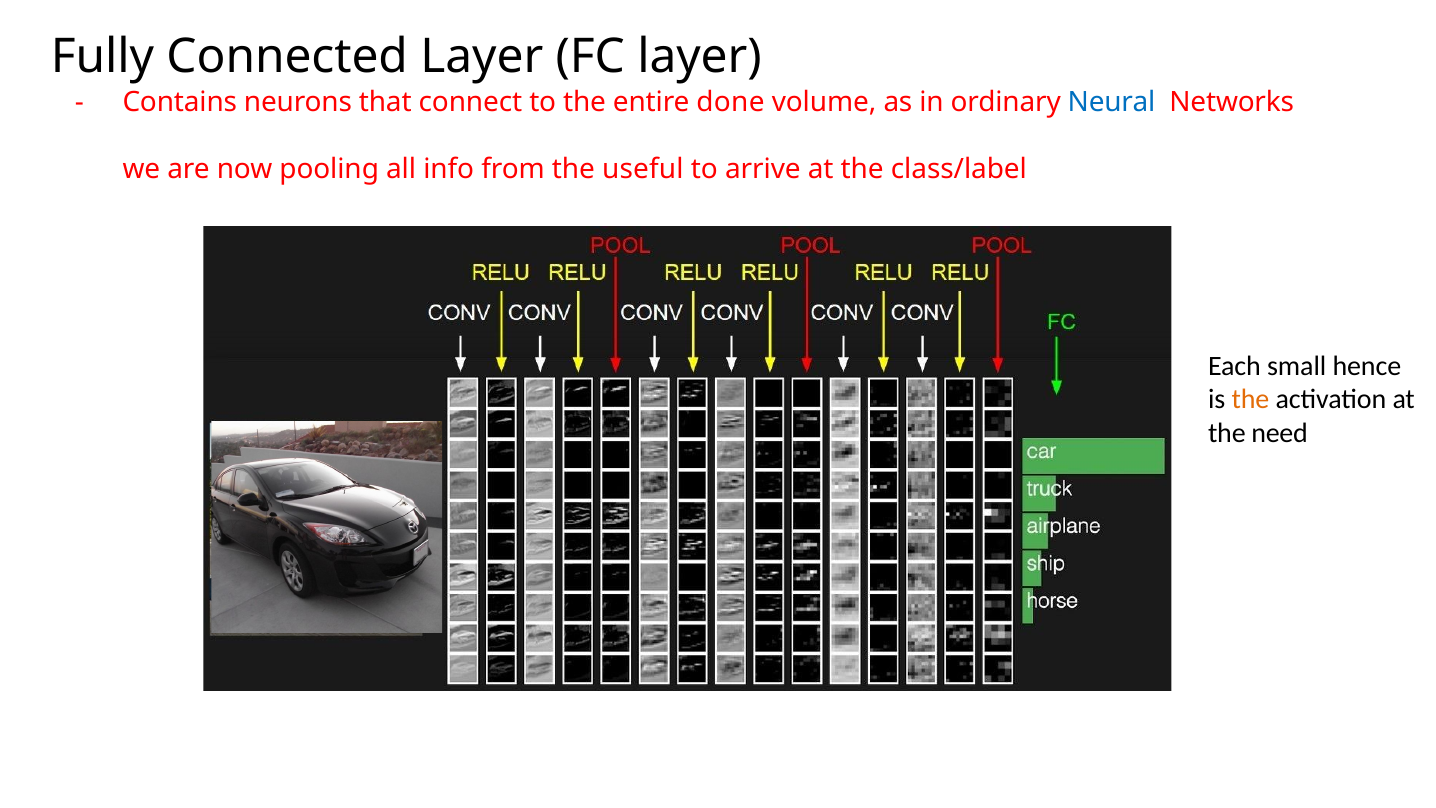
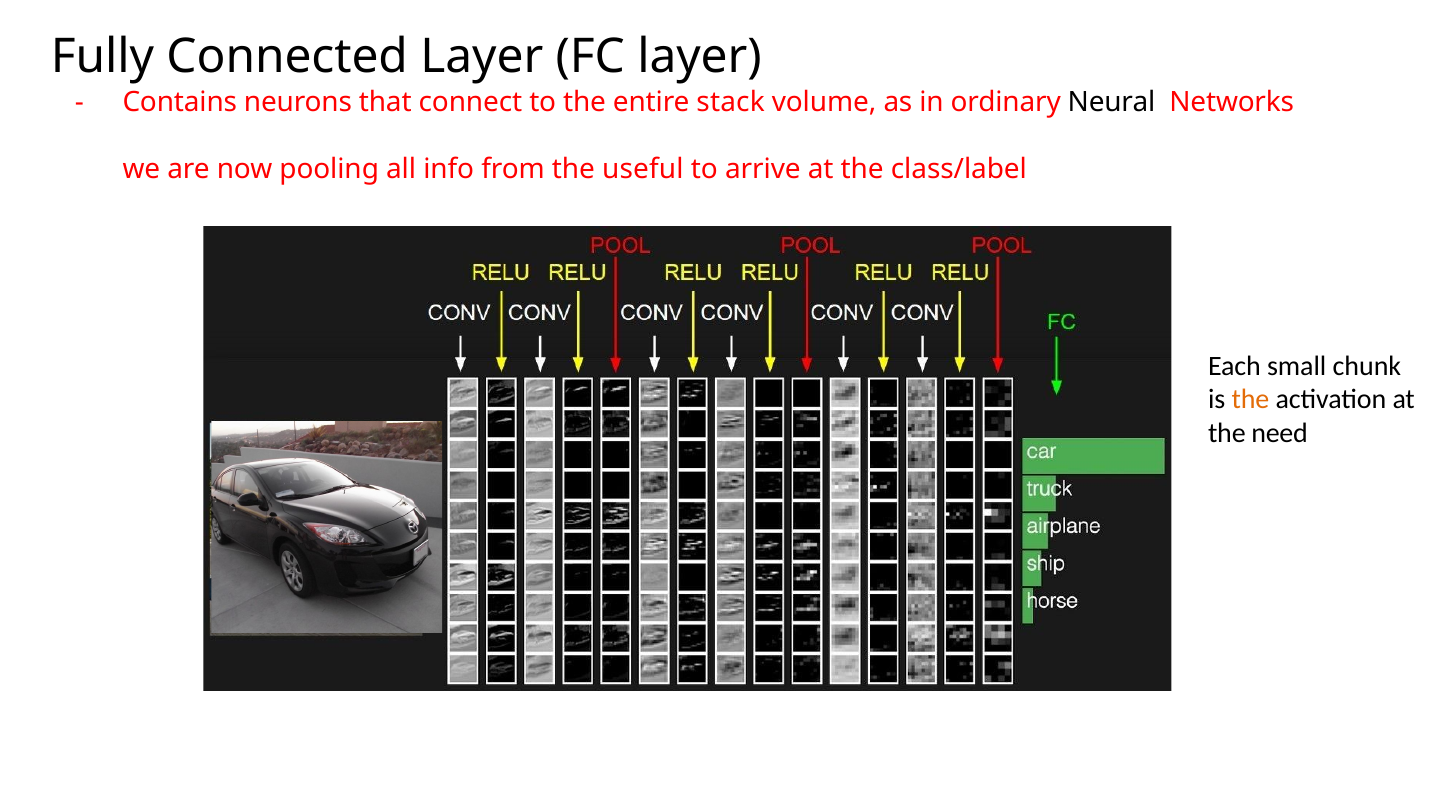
done: done -> stack
Neural colour: blue -> black
hence: hence -> chunk
